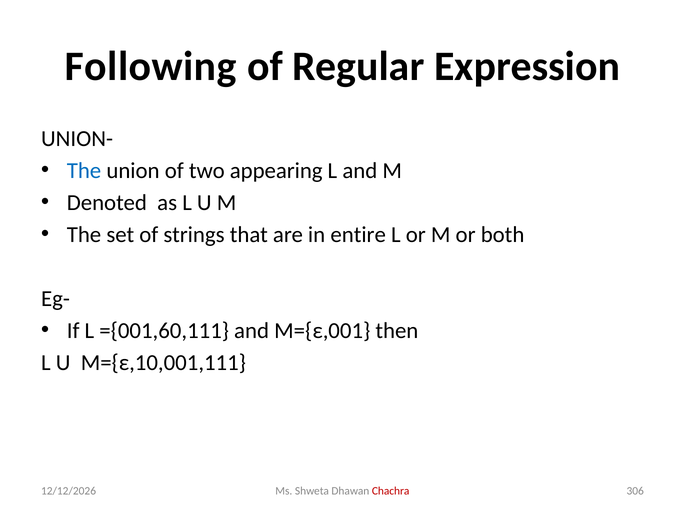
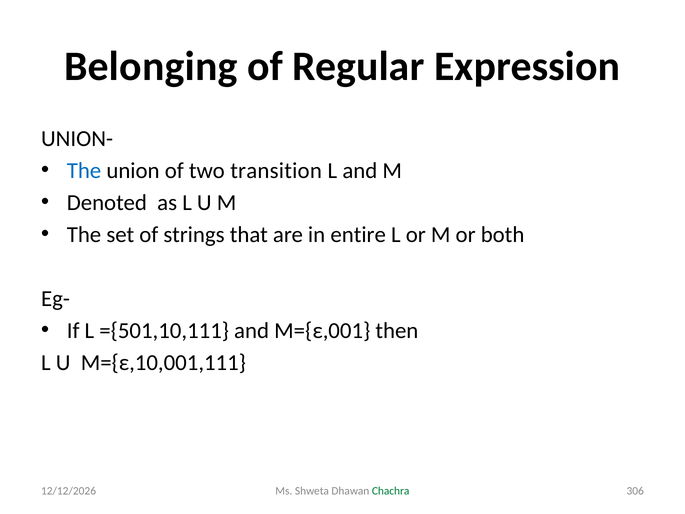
Following: Following -> Belonging
appearing: appearing -> transition
={001,60,111: ={001,60,111 -> ={501,10,111
Chachra colour: red -> green
